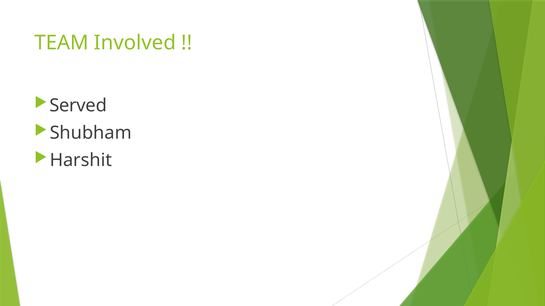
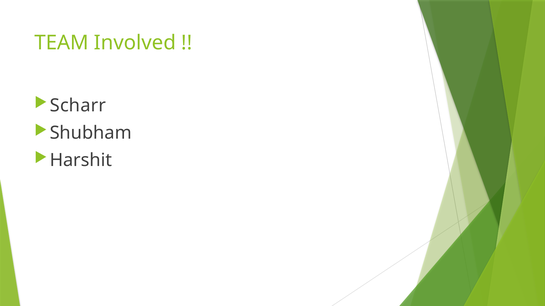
Served: Served -> Scharr
